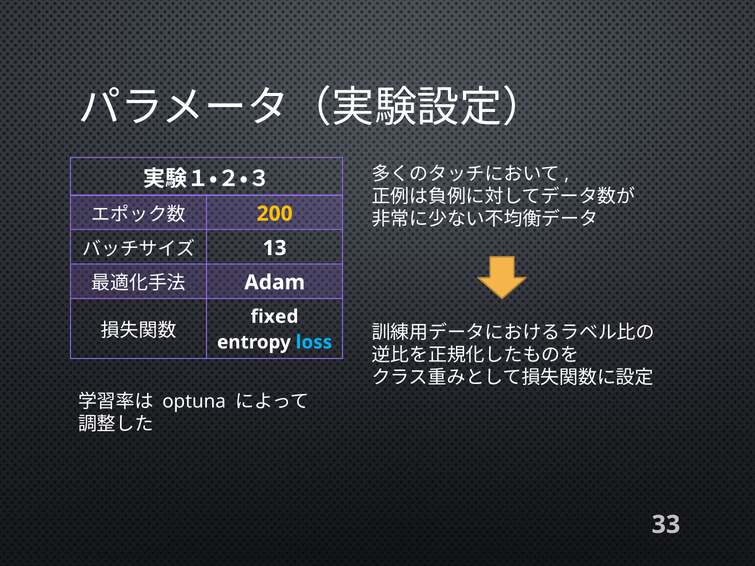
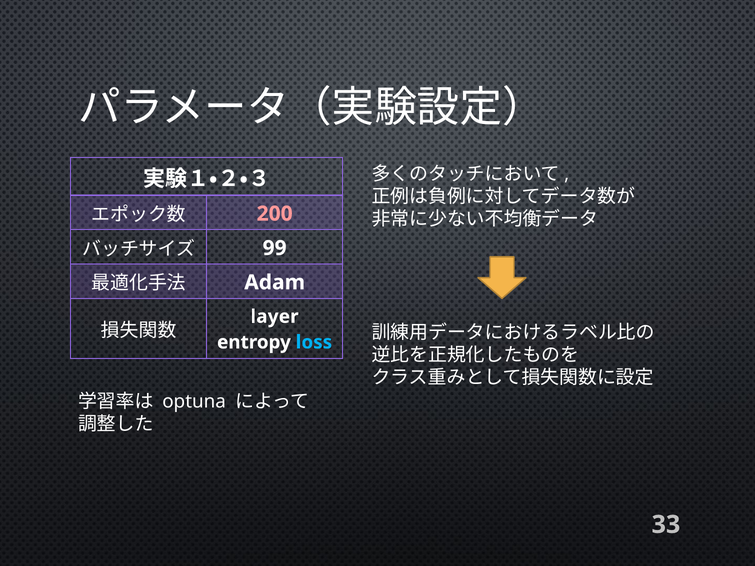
200 colour: yellow -> pink
13: 13 -> 99
fixed: fixed -> layer
